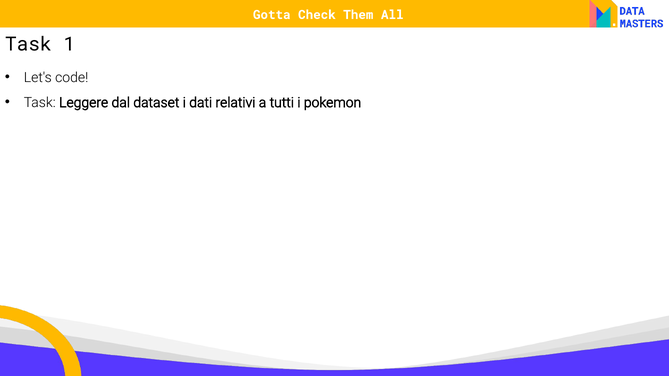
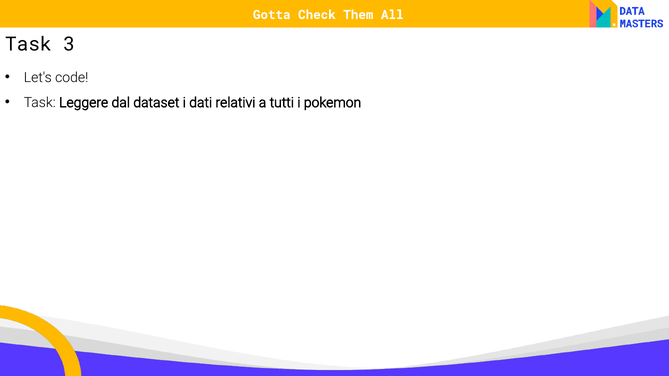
1: 1 -> 3
